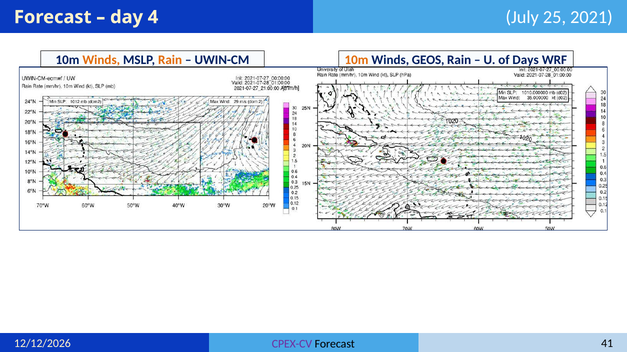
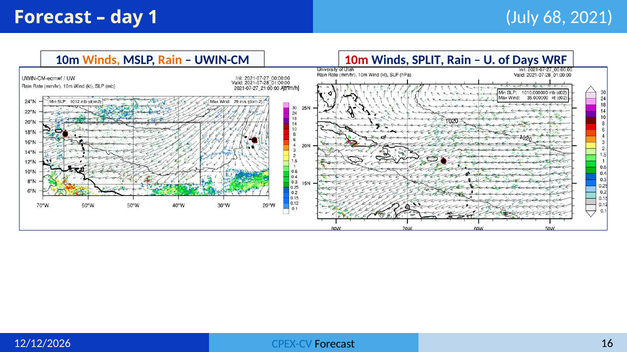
4: 4 -> 1
25: 25 -> 68
10m at (357, 60) colour: orange -> red
GEOS: GEOS -> SPLIT
CPEX-CV colour: purple -> blue
41: 41 -> 16
